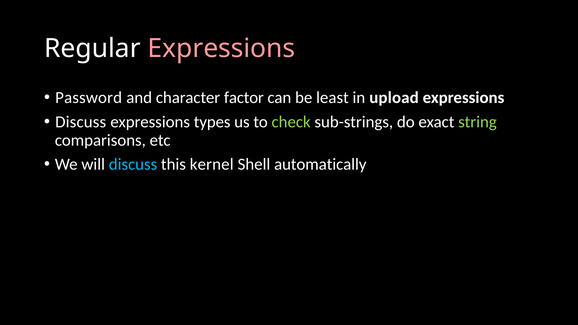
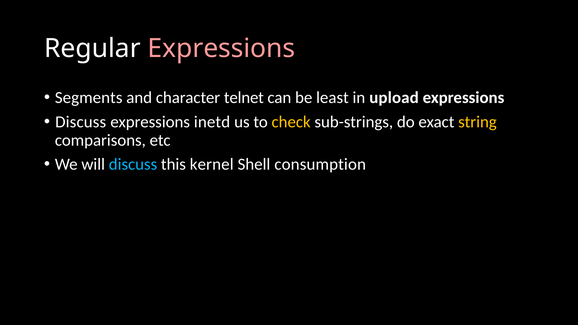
Password: Password -> Segments
factor: factor -> telnet
types: types -> inetd
check colour: light green -> yellow
string colour: light green -> yellow
automatically: automatically -> consumption
